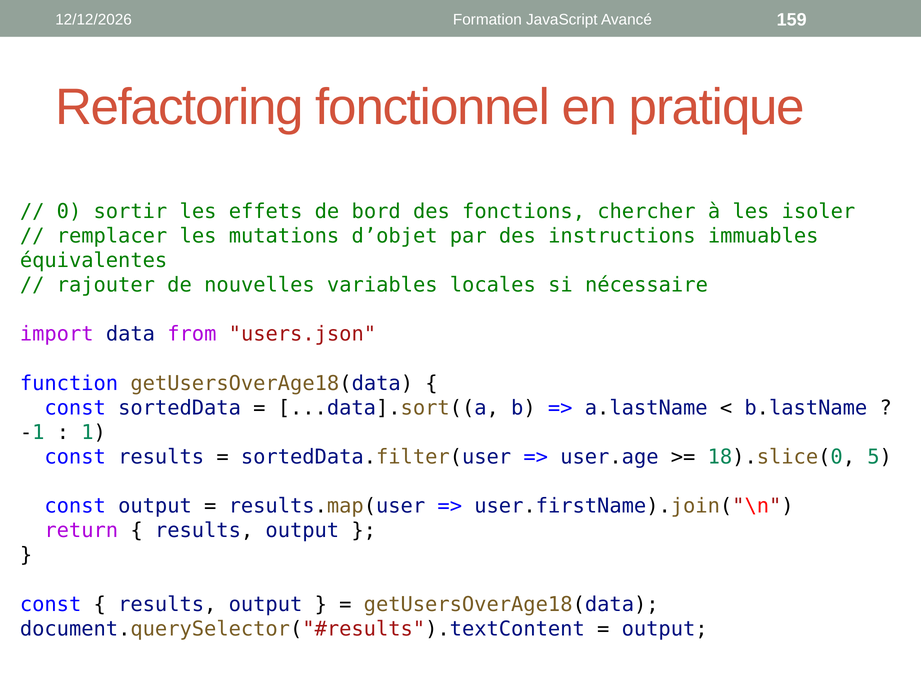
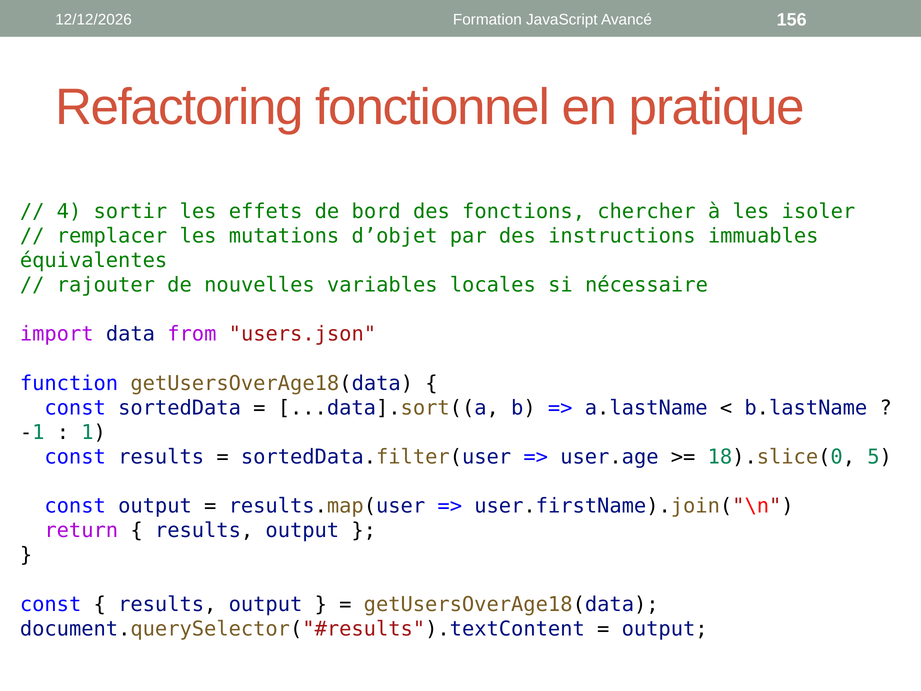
159: 159 -> 156
0: 0 -> 4
